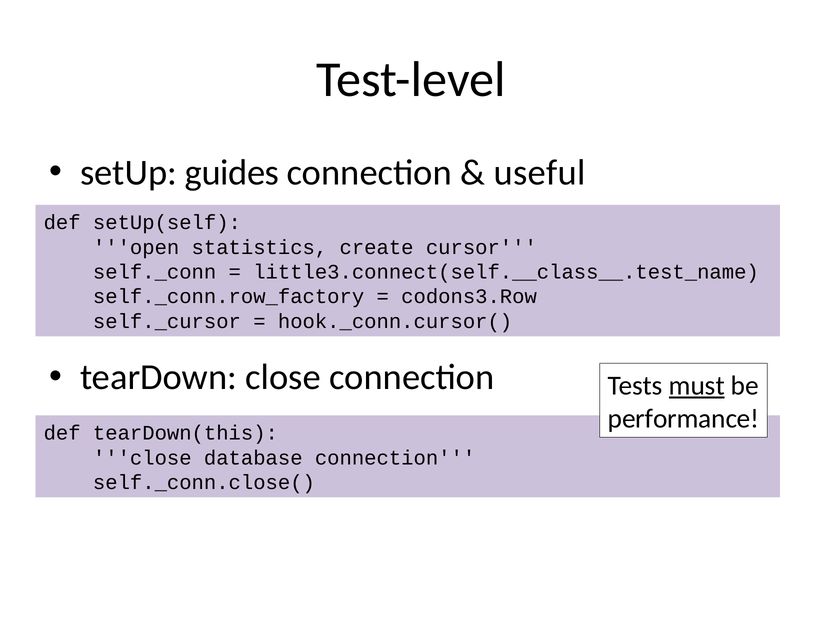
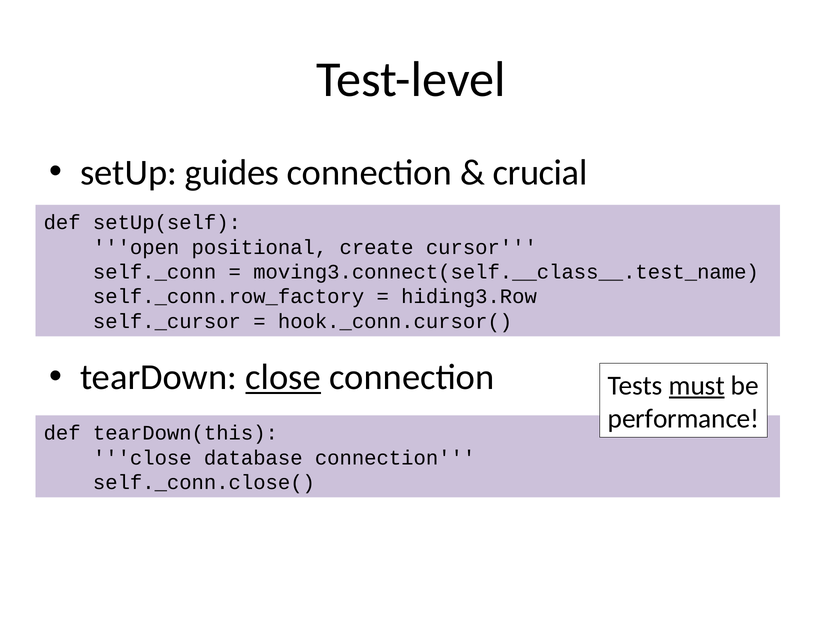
useful: useful -> crucial
statistics: statistics -> positional
little3.connect(self.__class__.test_name: little3.connect(self.__class__.test_name -> moving3.connect(self.__class__.test_name
codons3.Row: codons3.Row -> hiding3.Row
close at (283, 377) underline: none -> present
